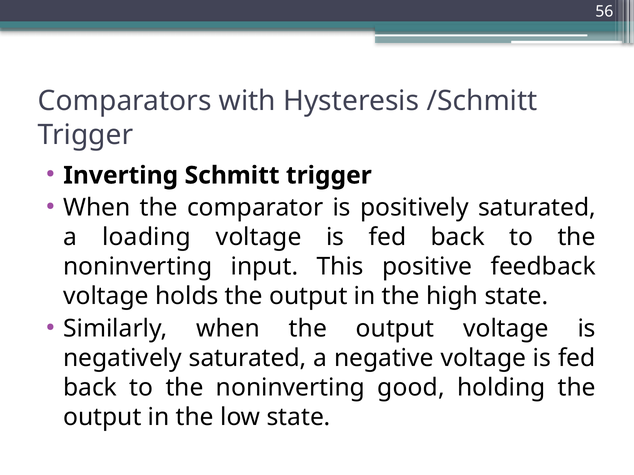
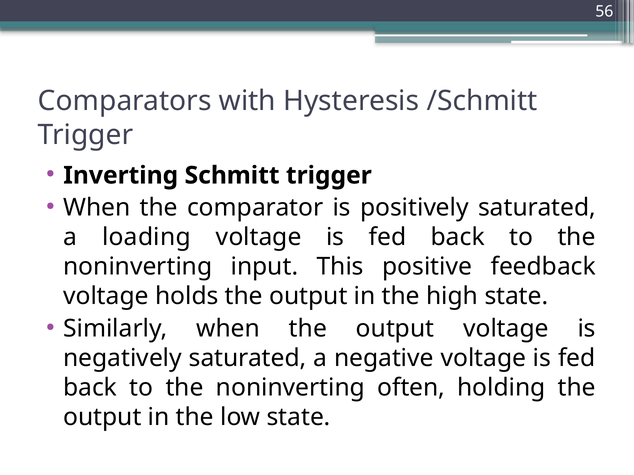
good: good -> often
